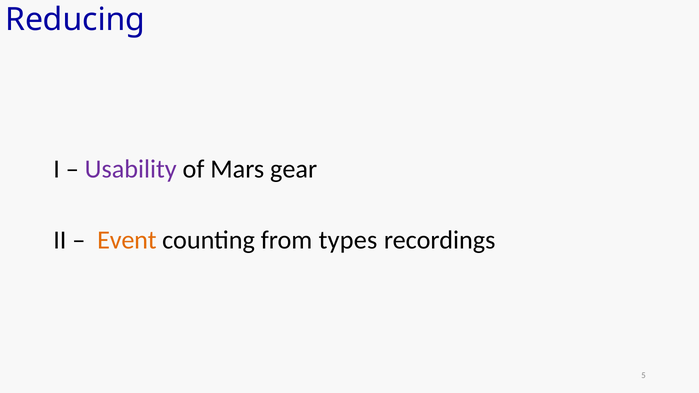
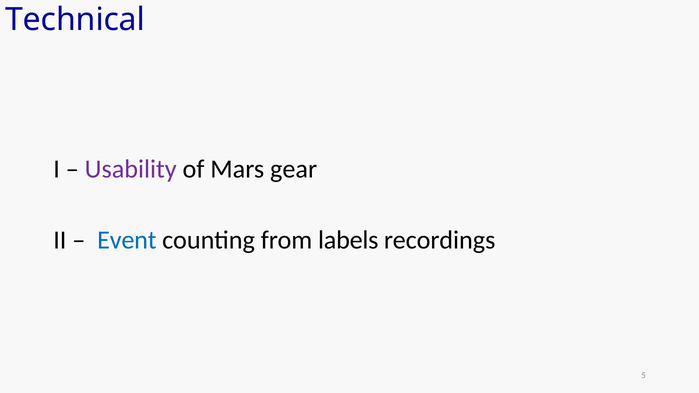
Reducing: Reducing -> Technical
Event colour: orange -> blue
types: types -> labels
